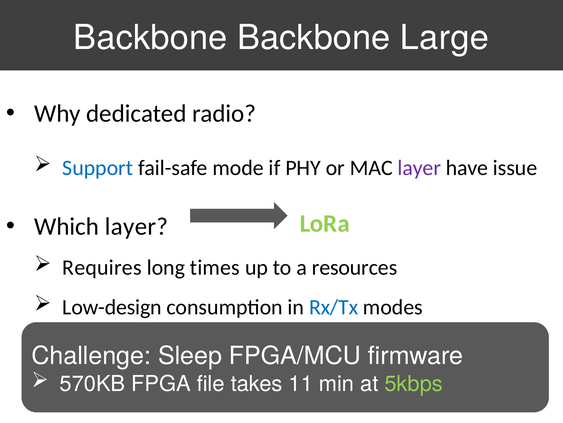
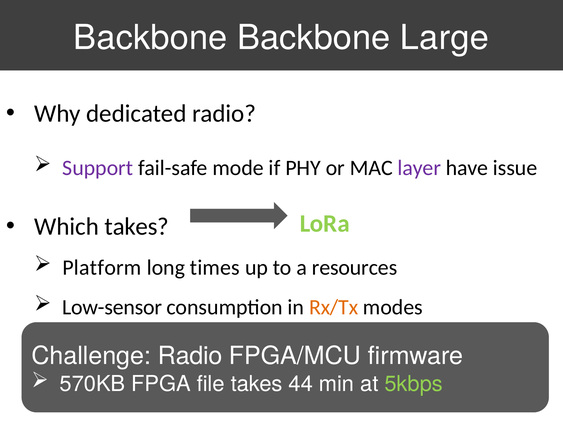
Support colour: blue -> purple
Which layer: layer -> takes
Requires: Requires -> Platform
Low-design: Low-design -> Low-sensor
Rx/Tx colour: blue -> orange
Challenge Sleep: Sleep -> Radio
11: 11 -> 44
